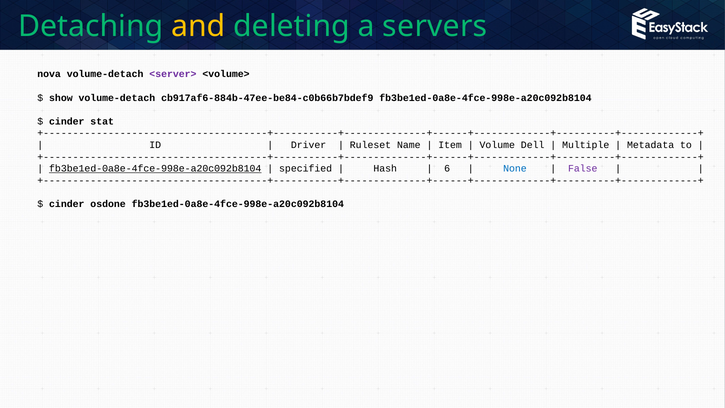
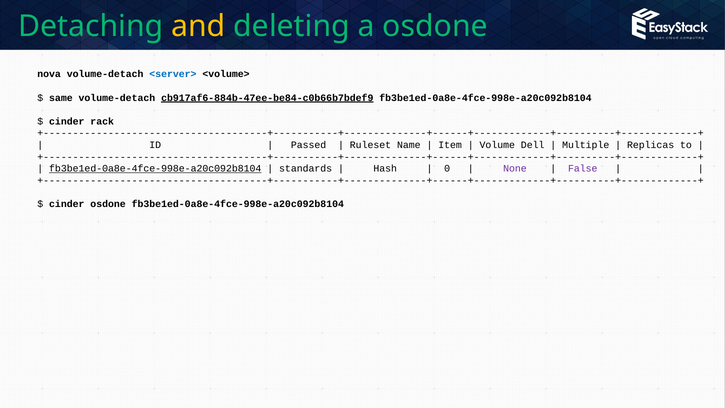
a servers: servers -> osdone
<server> colour: purple -> blue
show: show -> same
cb917af6-884b-47ee-be84-c0b66b7bdef9 underline: none -> present
stat: stat -> rack
Driver: Driver -> Passed
Metadata: Metadata -> Replicas
specified: specified -> standards
6: 6 -> 0
None colour: blue -> purple
